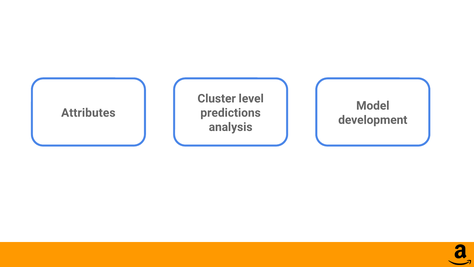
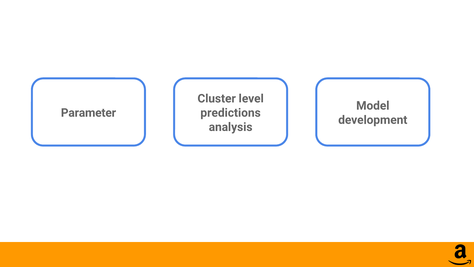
Attributes: Attributes -> Parameter
